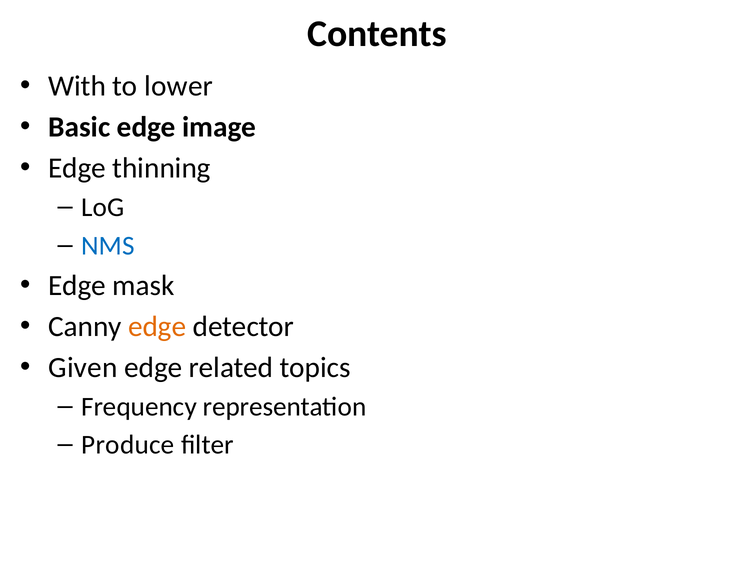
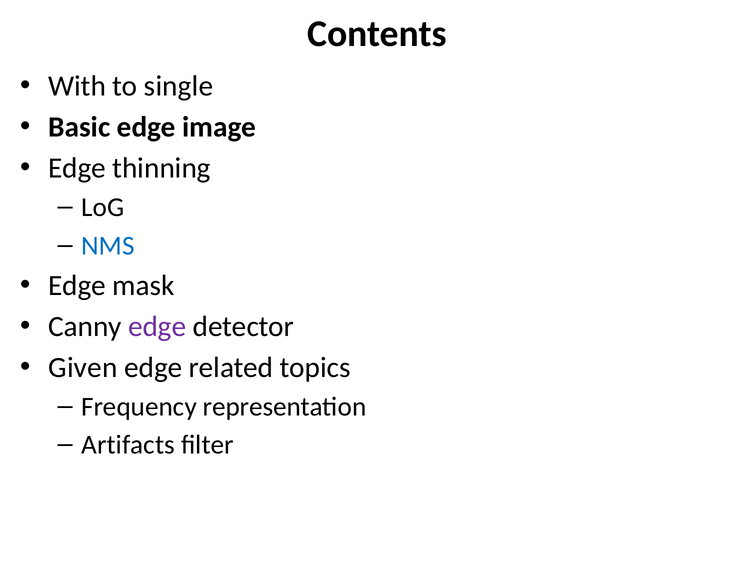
lower: lower -> single
edge at (157, 327) colour: orange -> purple
Produce: Produce -> Artifacts
